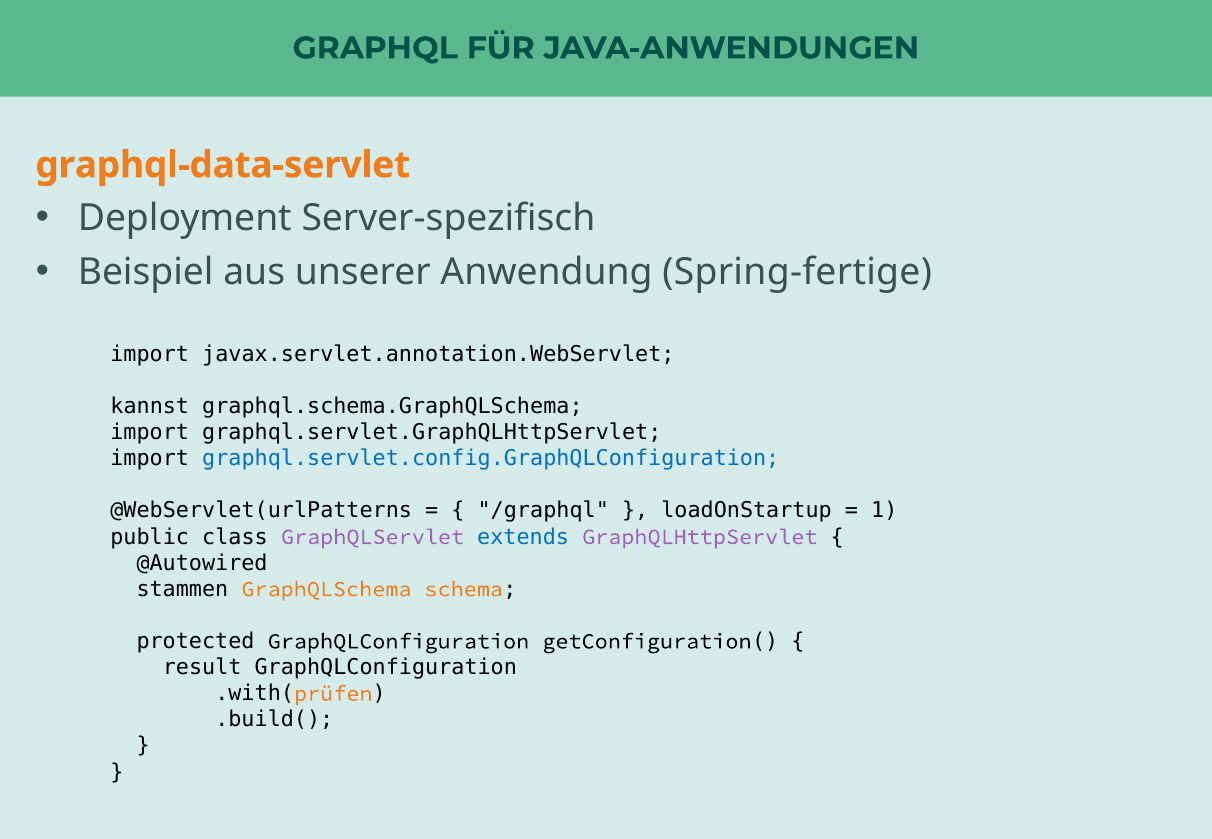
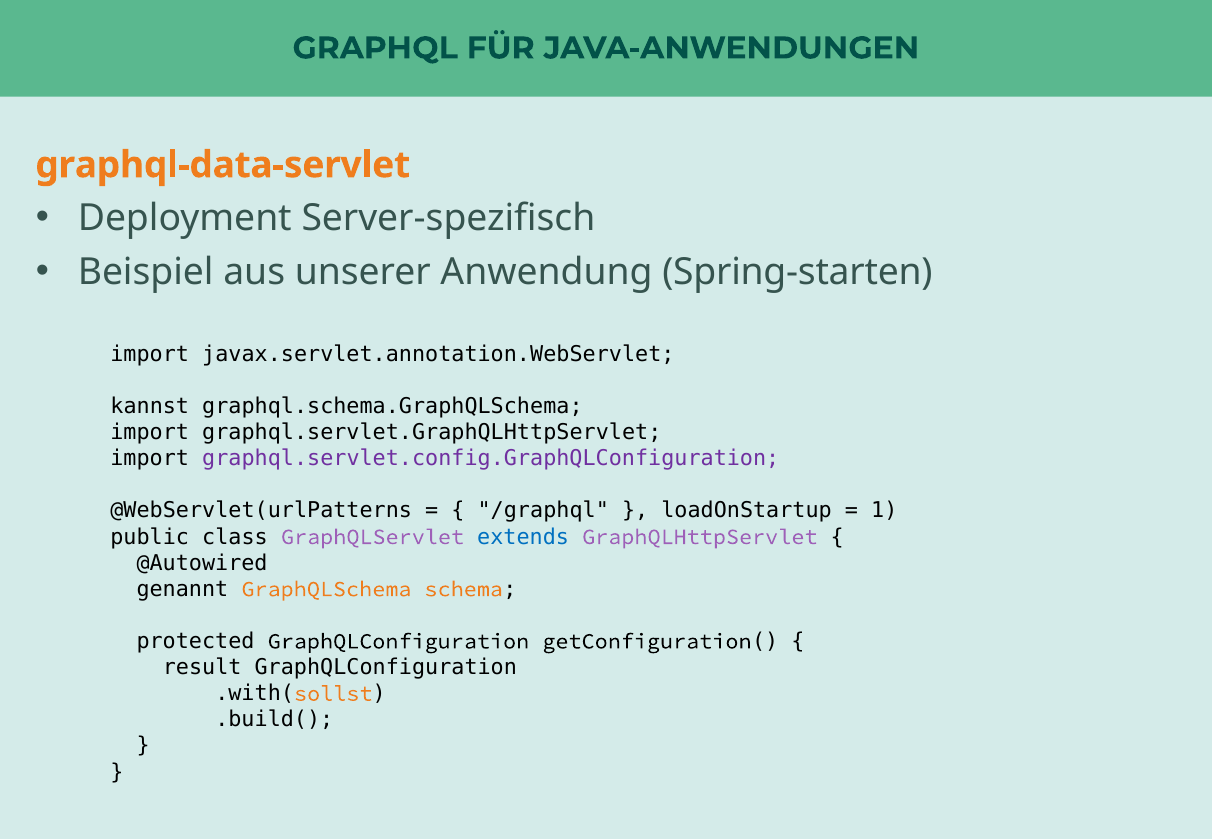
Spring-fertige: Spring-fertige -> Spring-starten
graphql.servlet.config.GraphQLConfiguration colour: blue -> purple
stammen: stammen -> genannt
prüfen: prüfen -> sollst
